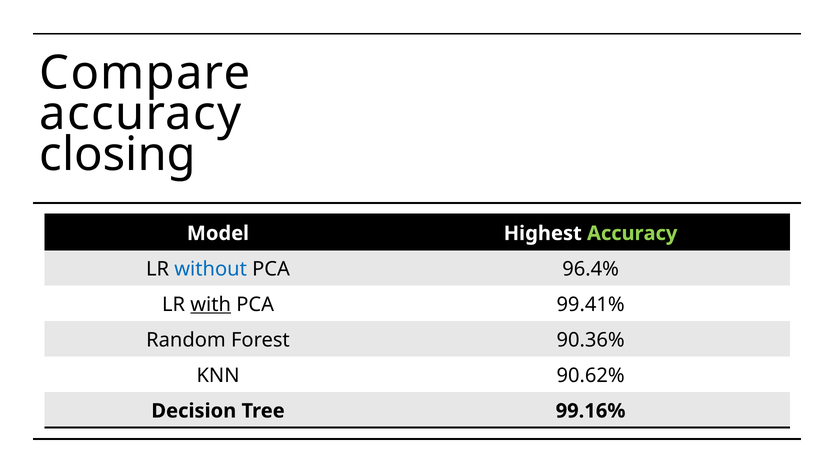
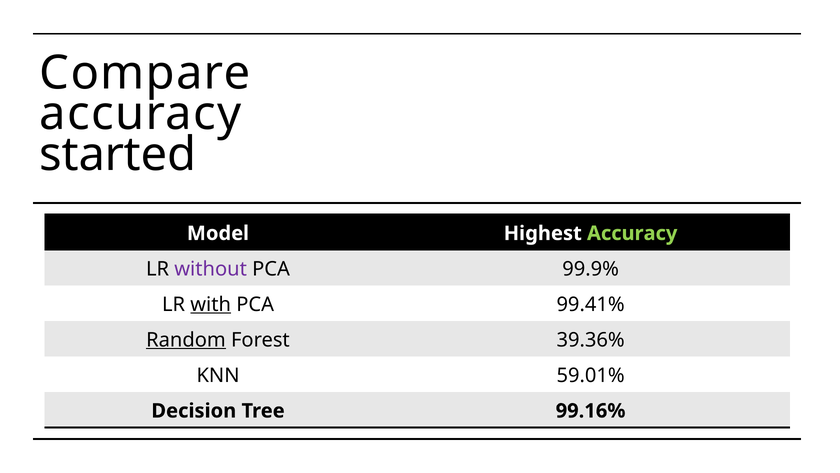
closing: closing -> started
without colour: blue -> purple
96.4%: 96.4% -> 99.9%
Random underline: none -> present
90.36%: 90.36% -> 39.36%
90.62%: 90.62% -> 59.01%
